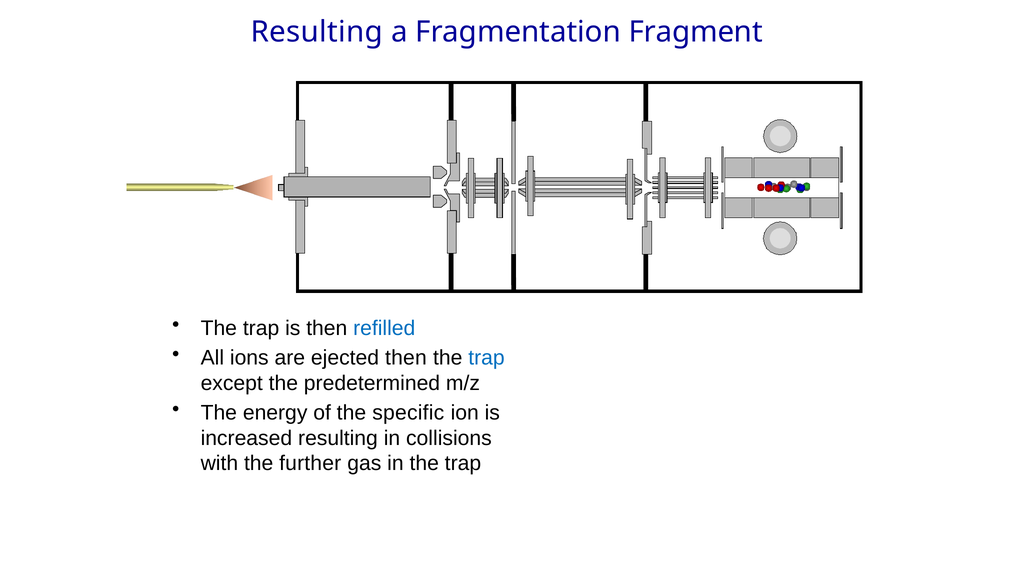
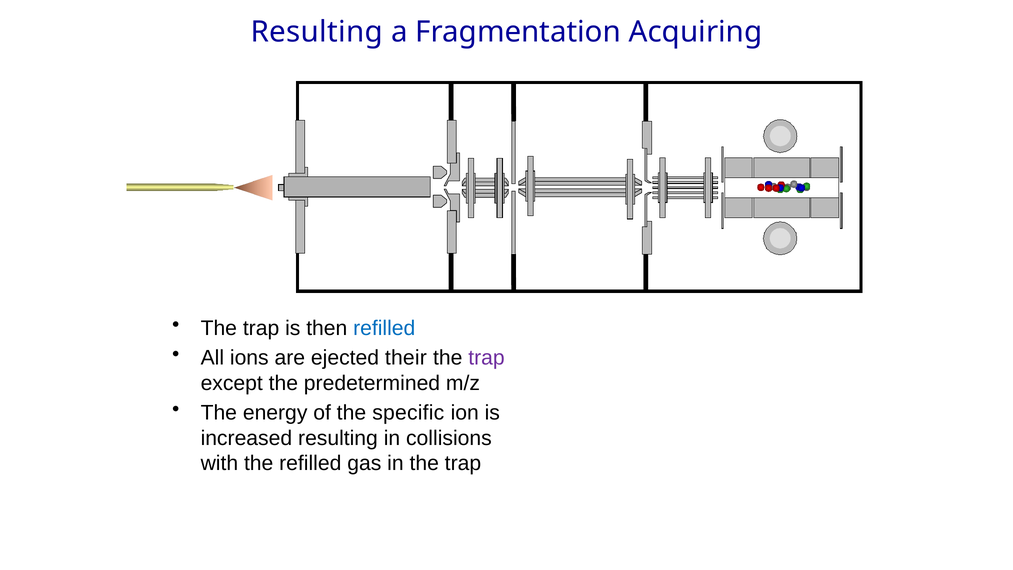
Fragment: Fragment -> Acquiring
ejected then: then -> their
trap at (486, 358) colour: blue -> purple
the further: further -> refilled
